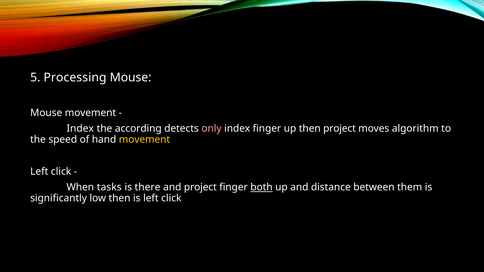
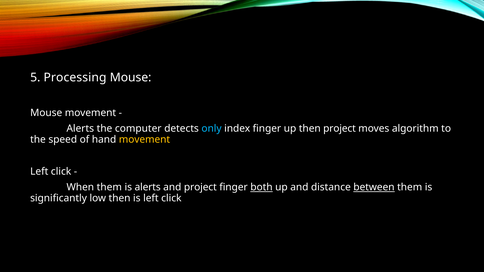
Index at (80, 129): Index -> Alerts
according: according -> computer
only colour: pink -> light blue
When tasks: tasks -> them
is there: there -> alerts
between underline: none -> present
